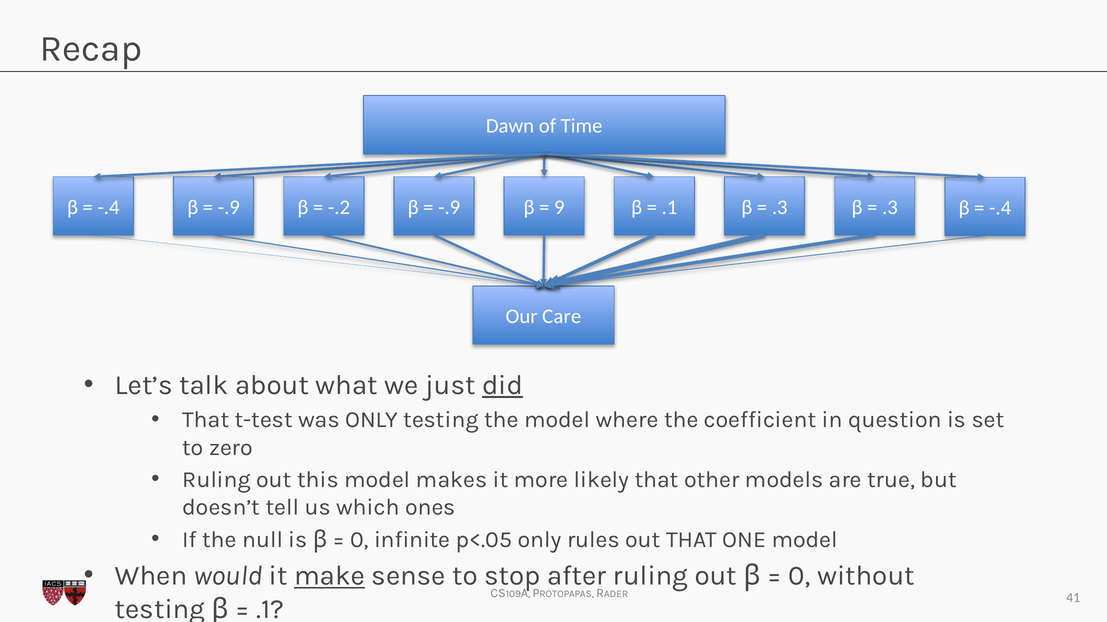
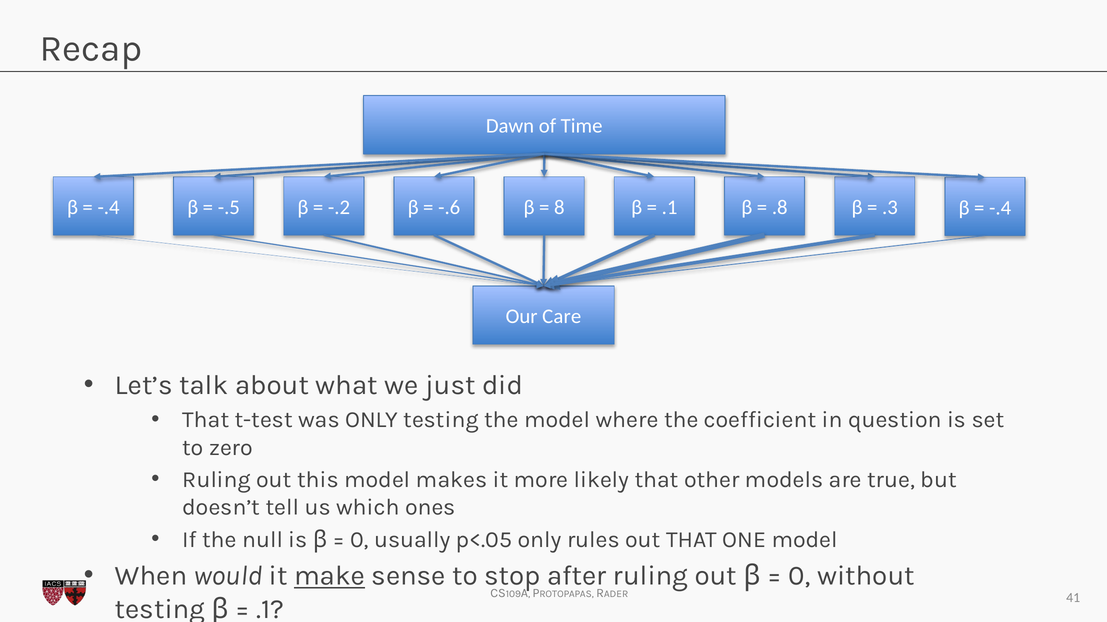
-.9 at (229, 208): -.9 -> -.5
-.9 at (449, 208): -.9 -> -.6
9: 9 -> 8
.3 at (780, 208): .3 -> .8
did underline: present -> none
infinite: infinite -> usually
